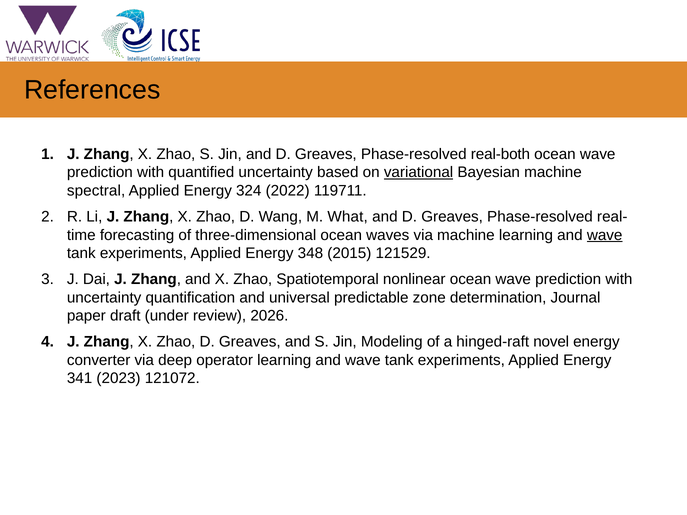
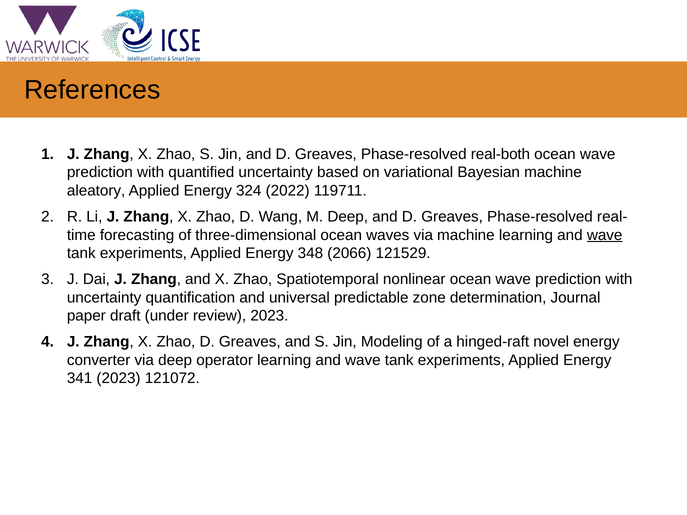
variational underline: present -> none
spectral: spectral -> aleatory
M What: What -> Deep
2015: 2015 -> 2066
review 2026: 2026 -> 2023
